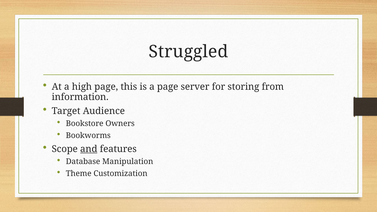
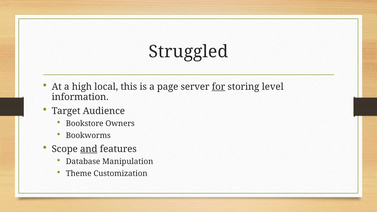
high page: page -> local
for underline: none -> present
from: from -> level
